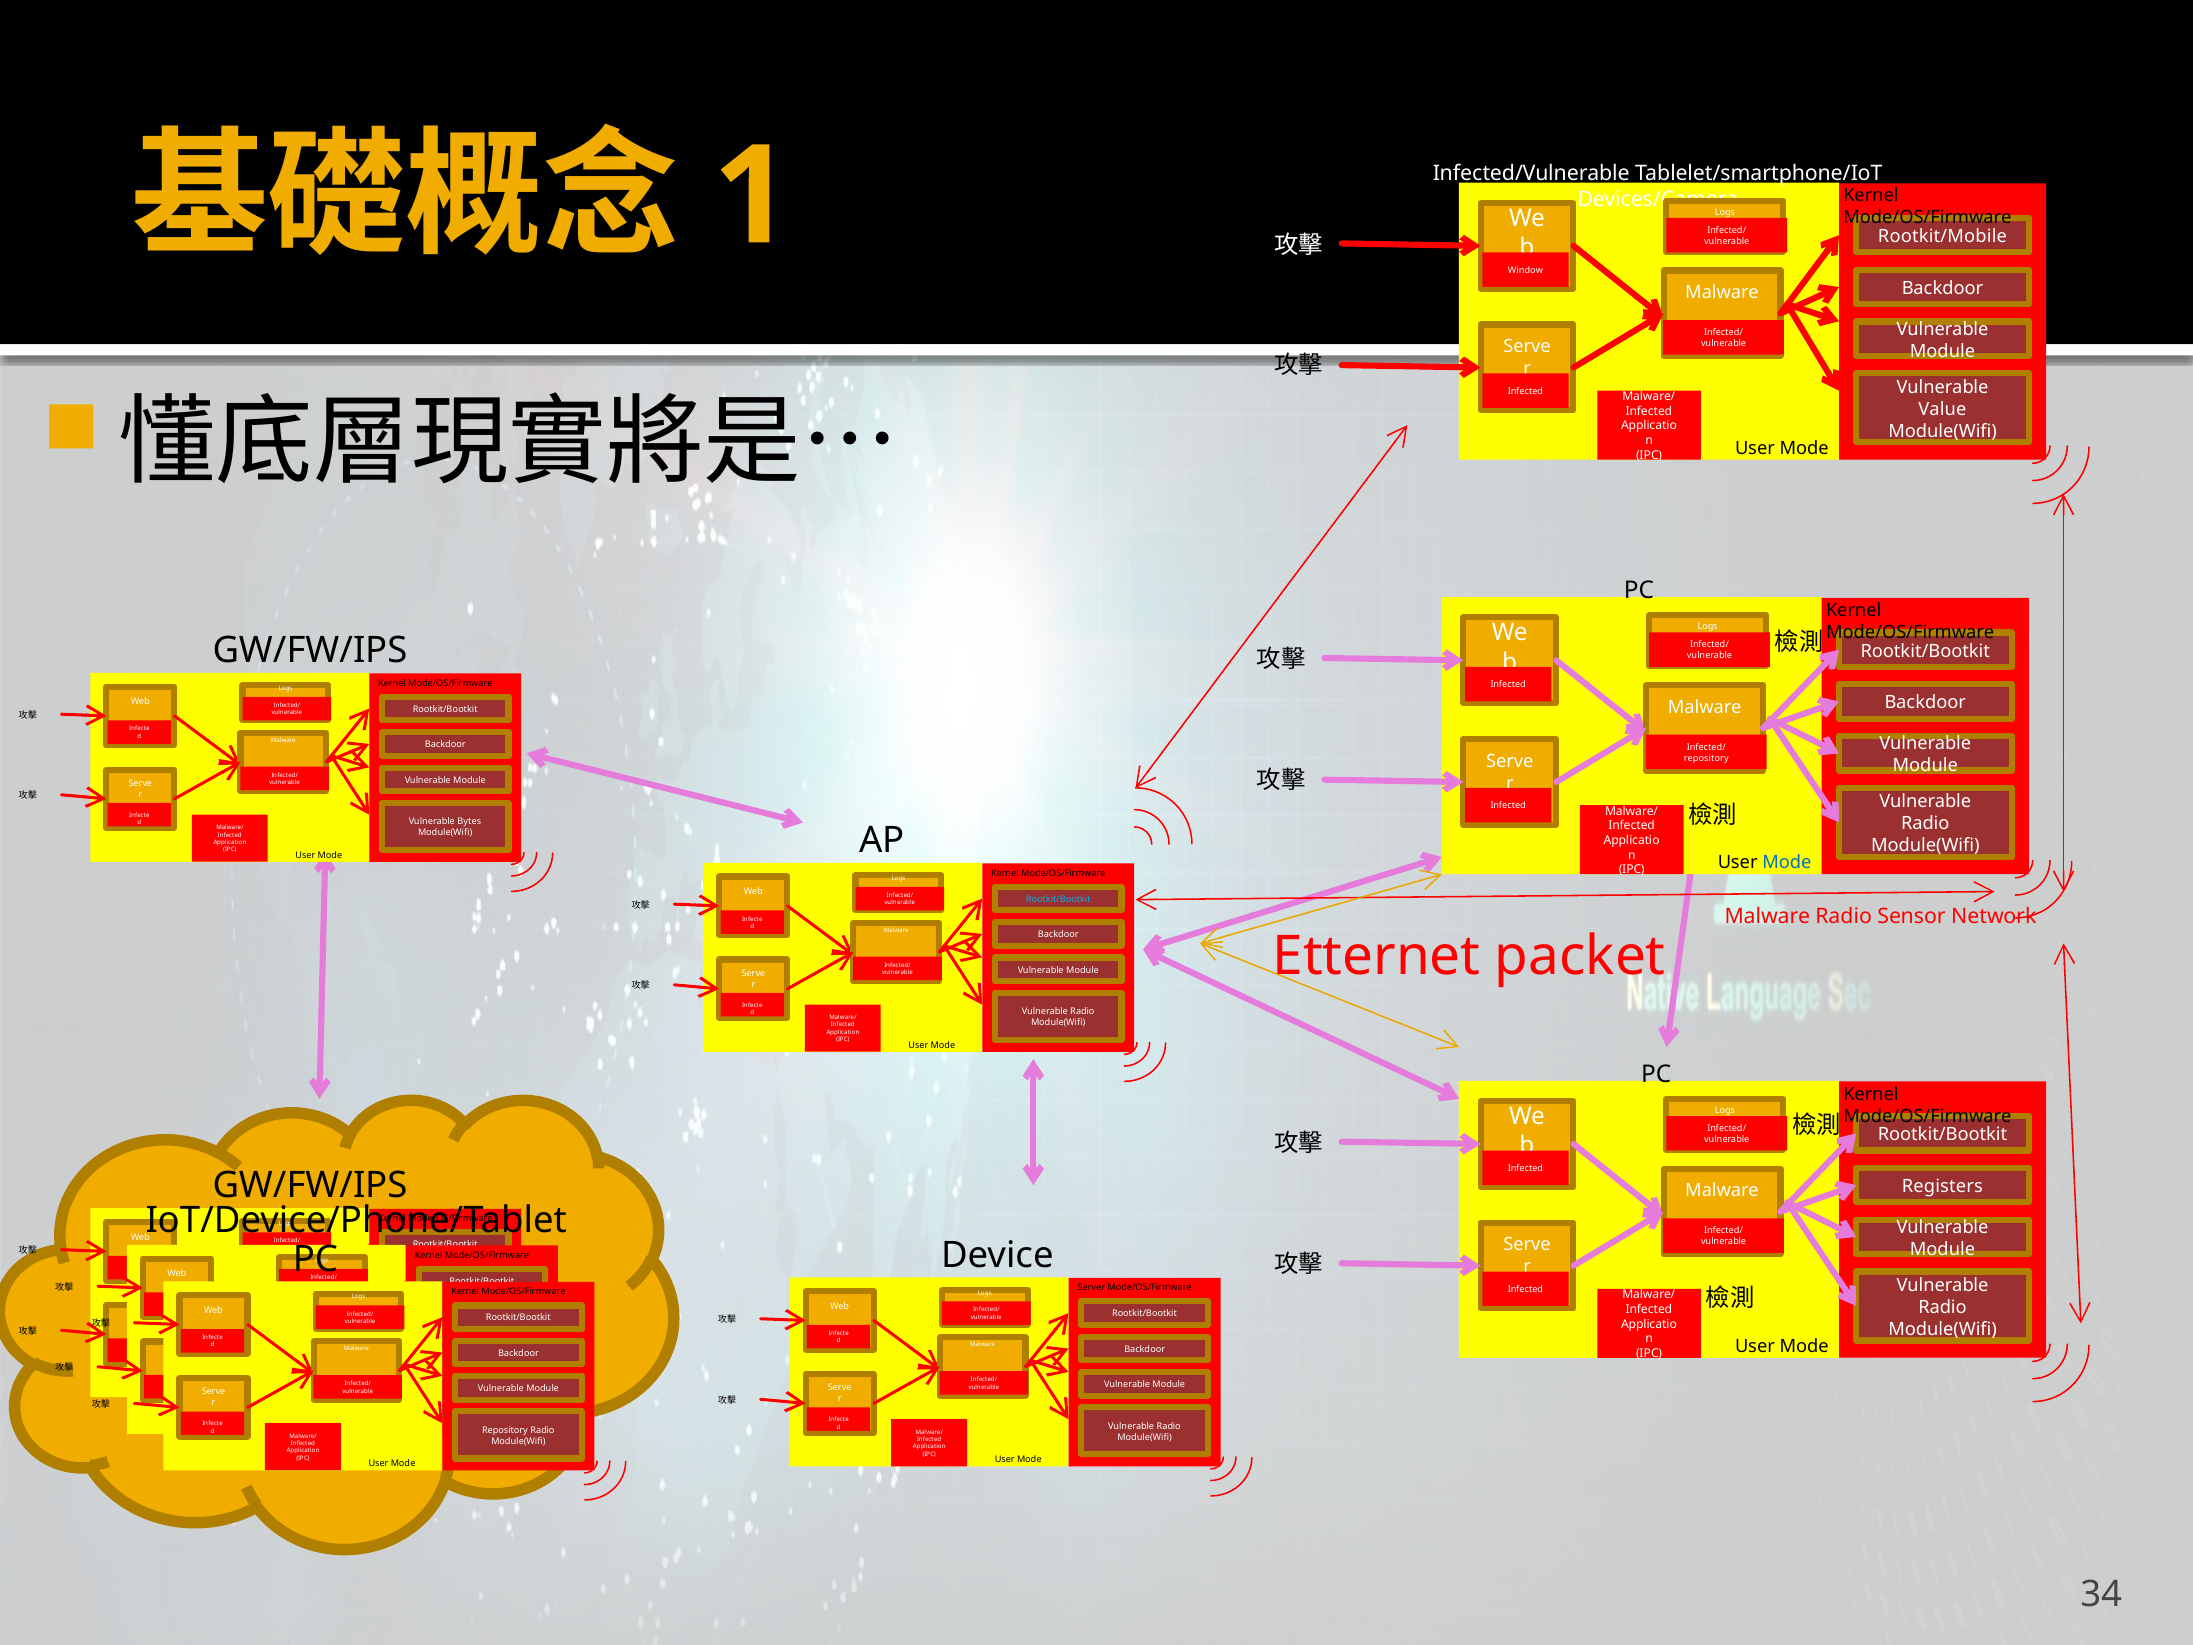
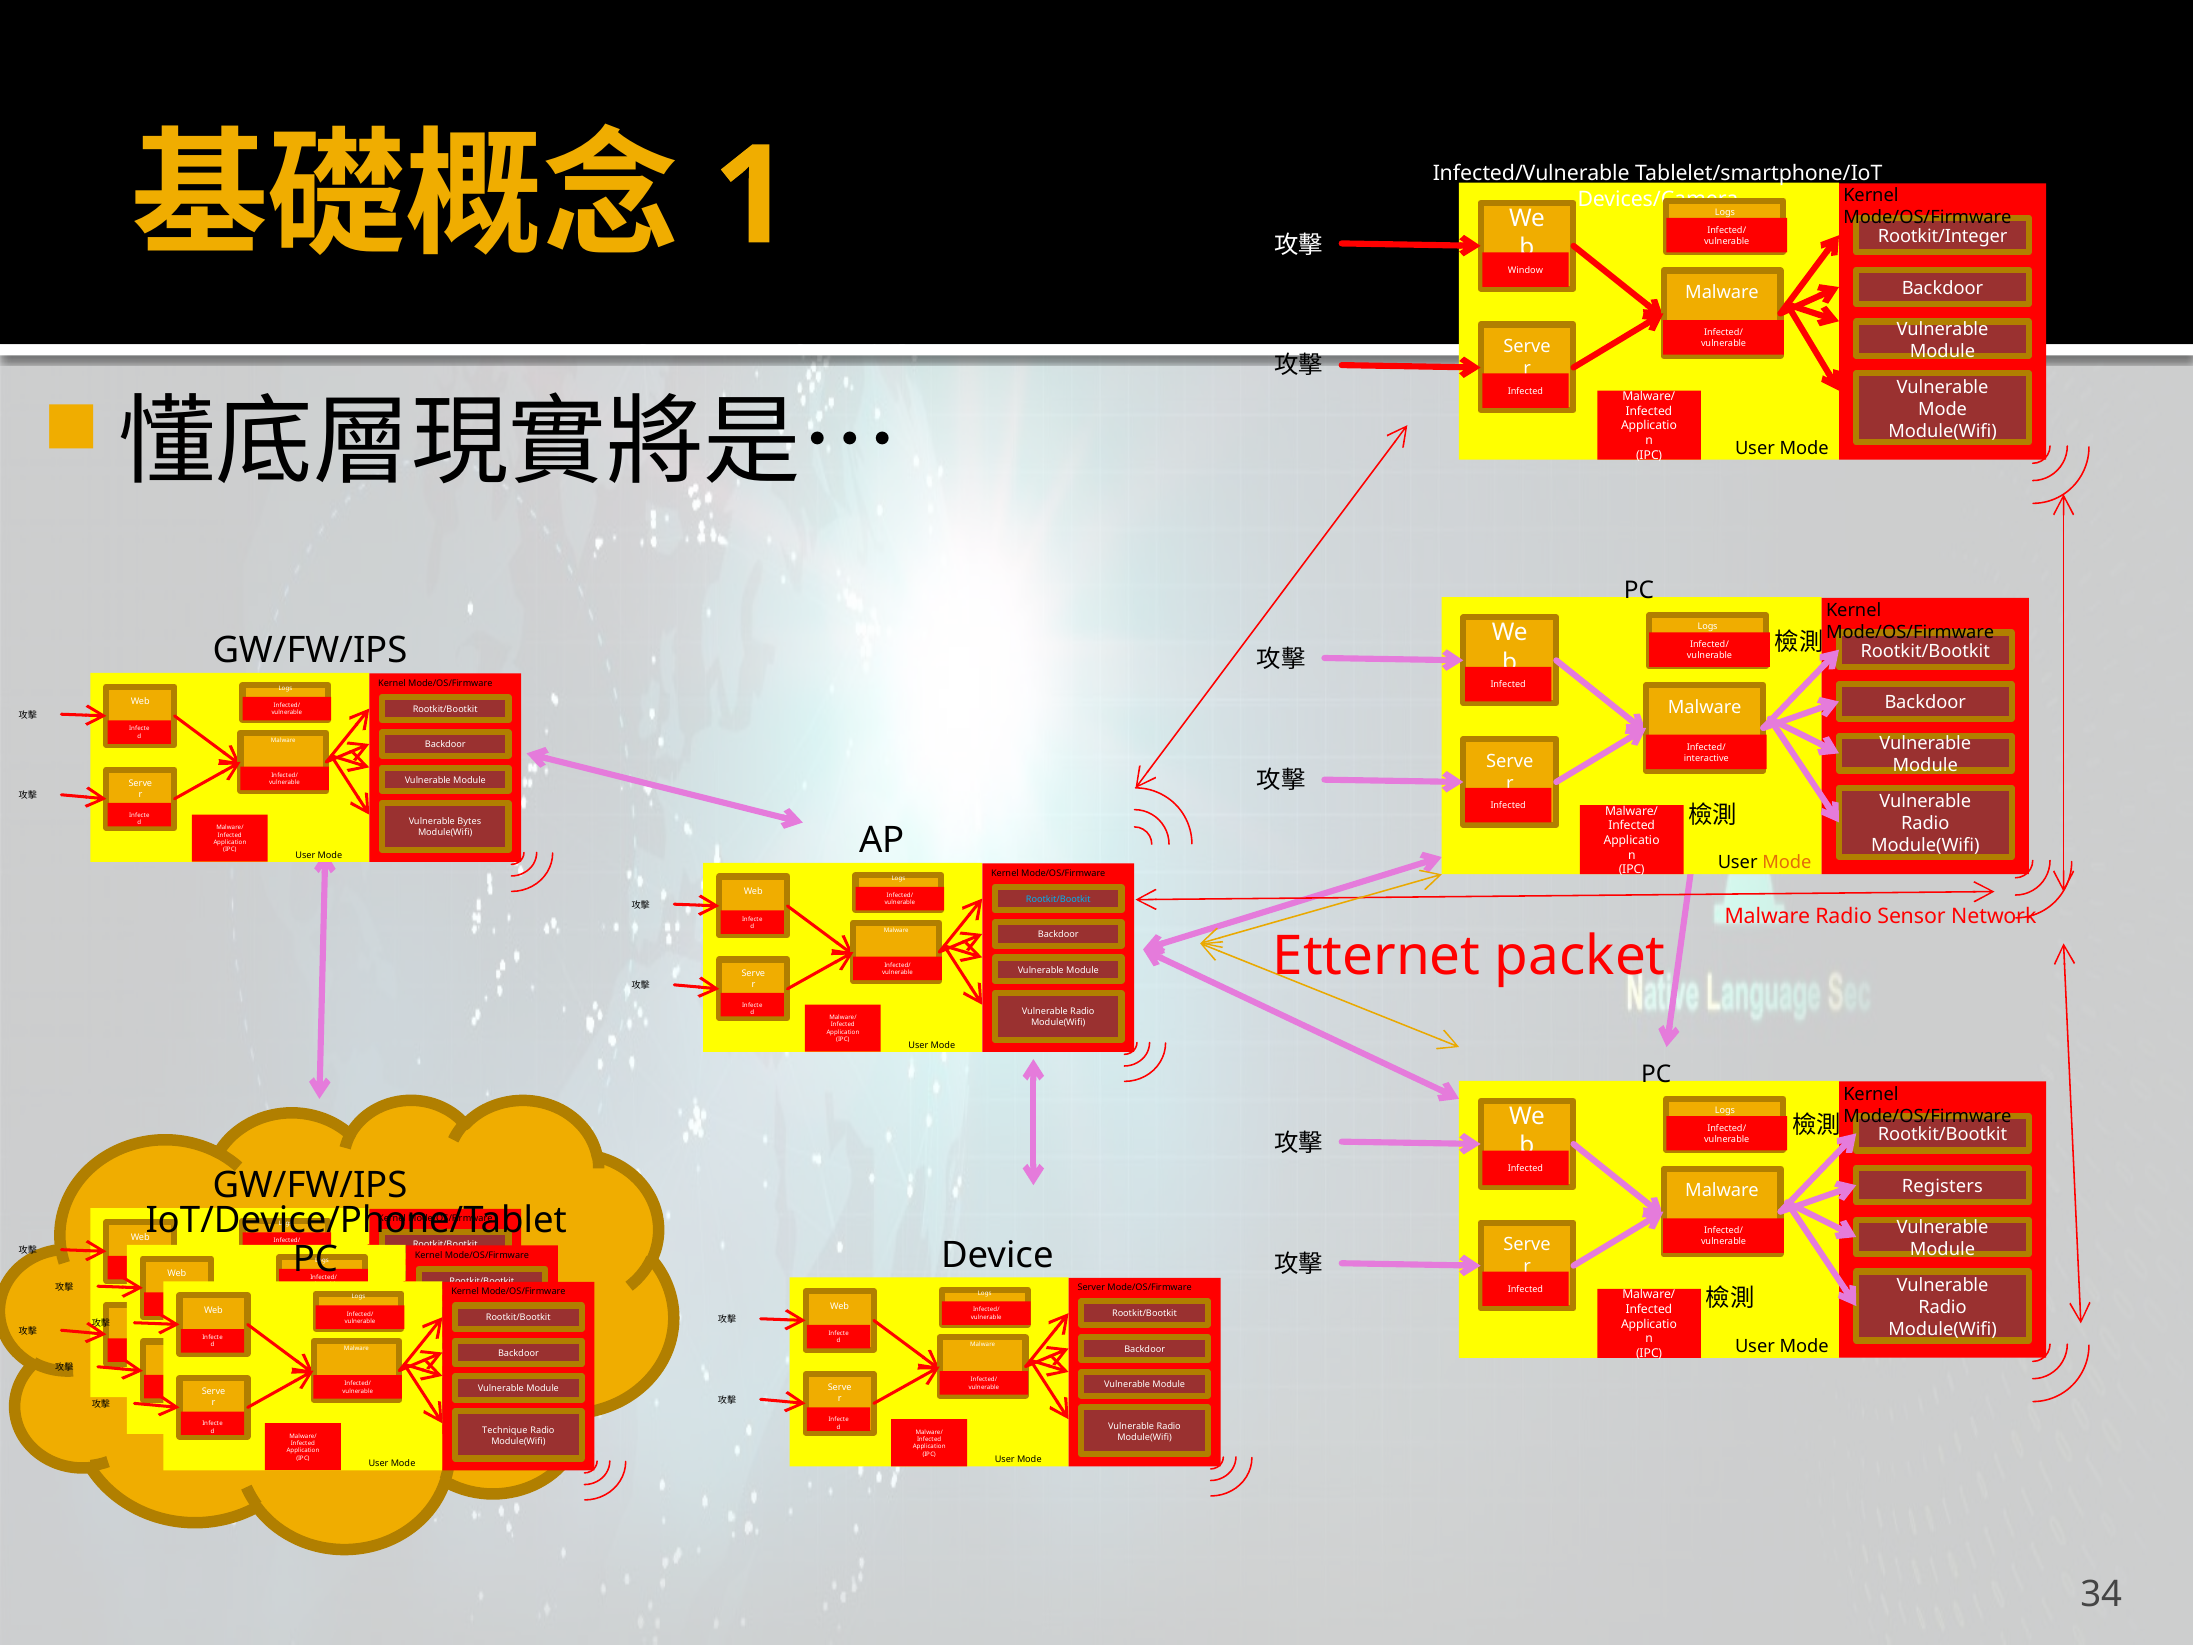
Rootkit/Mobile: Rootkit/Mobile -> Rootkit/Integer
Value at (1942, 409): Value -> Mode
repository at (1706, 758): repository -> interactive
Mode at (1787, 863) colour: blue -> orange
Repository at (505, 1430): Repository -> Technique
